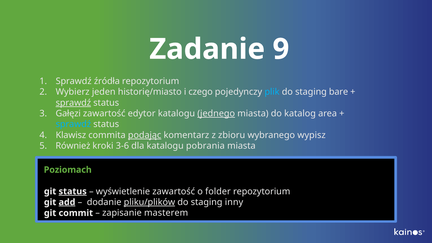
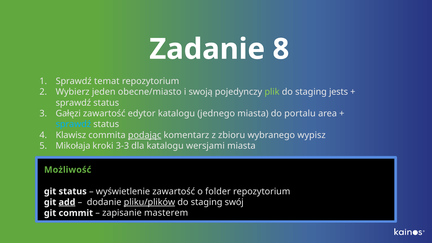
9: 9 -> 8
źródła: źródła -> temat
historię/miasto: historię/miasto -> obecne/miasto
czego: czego -> swoją
plik colour: light blue -> light green
bare: bare -> jests
sprawdź at (73, 103) underline: present -> none
jednego underline: present -> none
katalog: katalog -> portalu
Również: Również -> Mikołaja
3-6: 3-6 -> 3-3
pobrania: pobrania -> wersjami
Poziomach: Poziomach -> Możliwość
status at (73, 191) underline: present -> none
inny: inny -> swój
